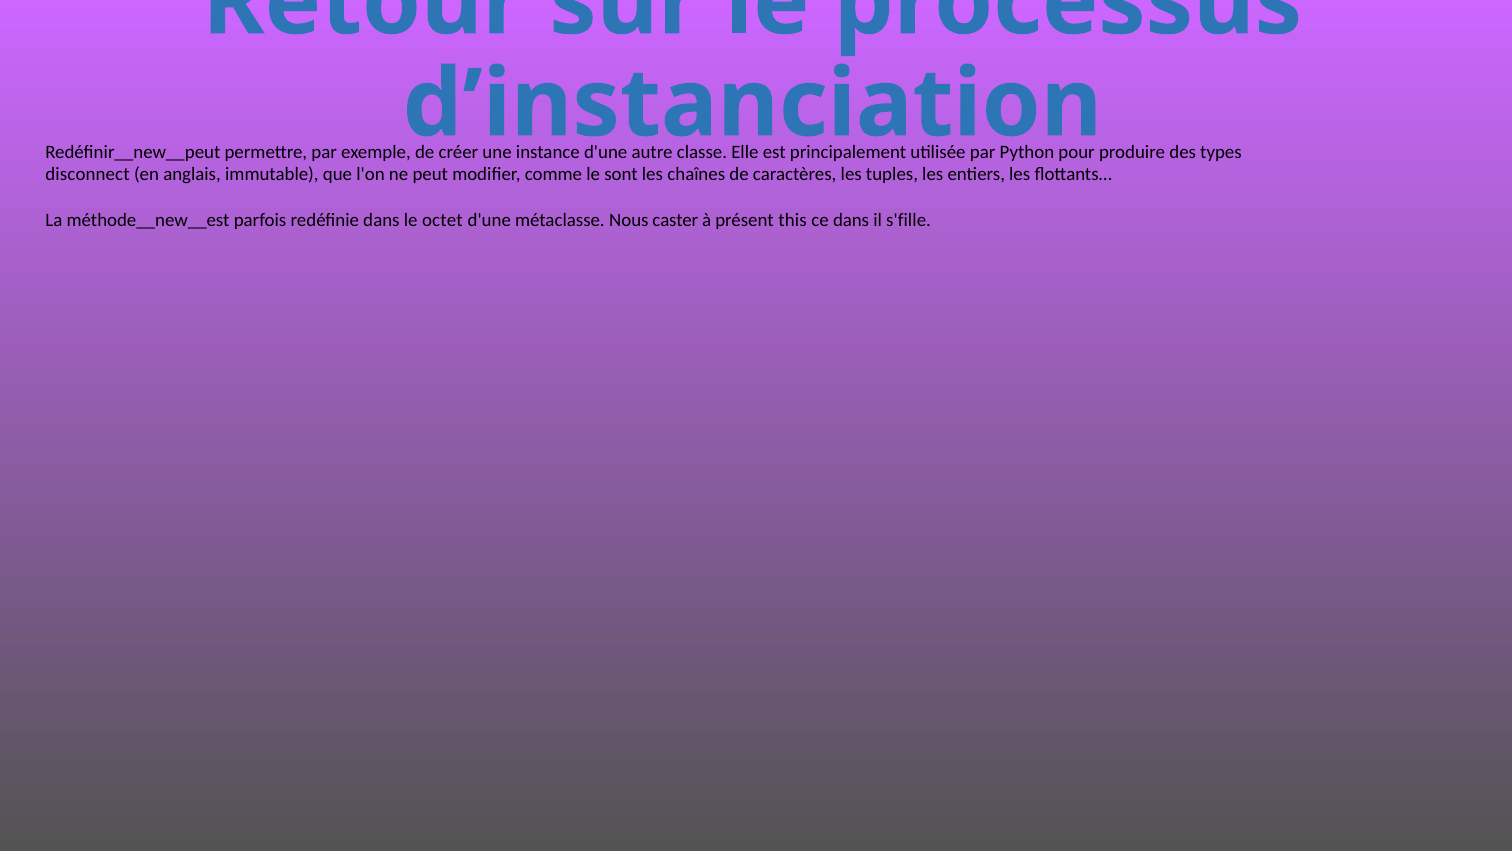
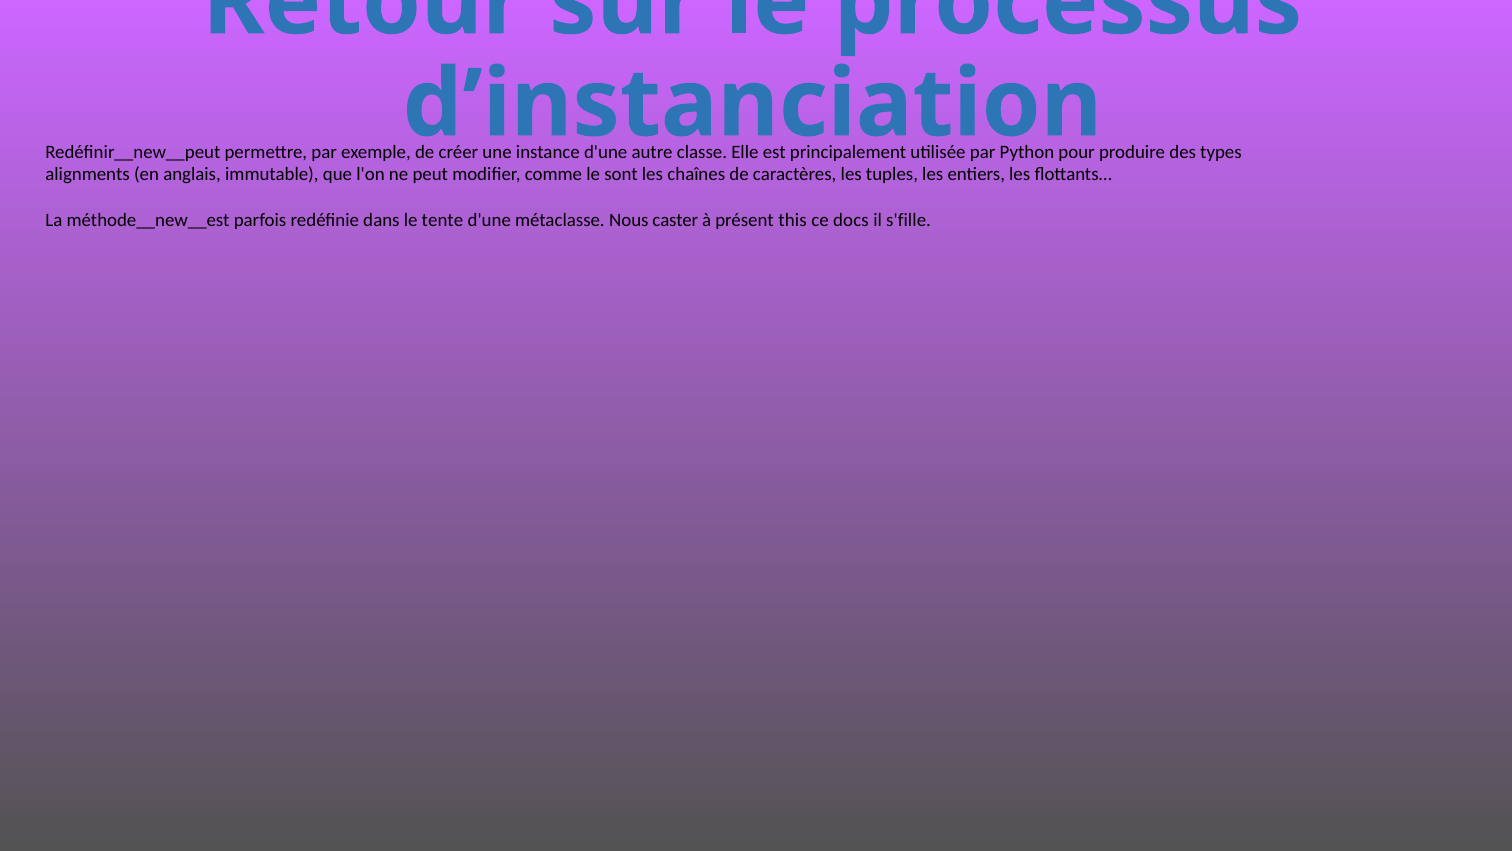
disconnect: disconnect -> alignments
octet: octet -> tente
ce dans: dans -> docs
